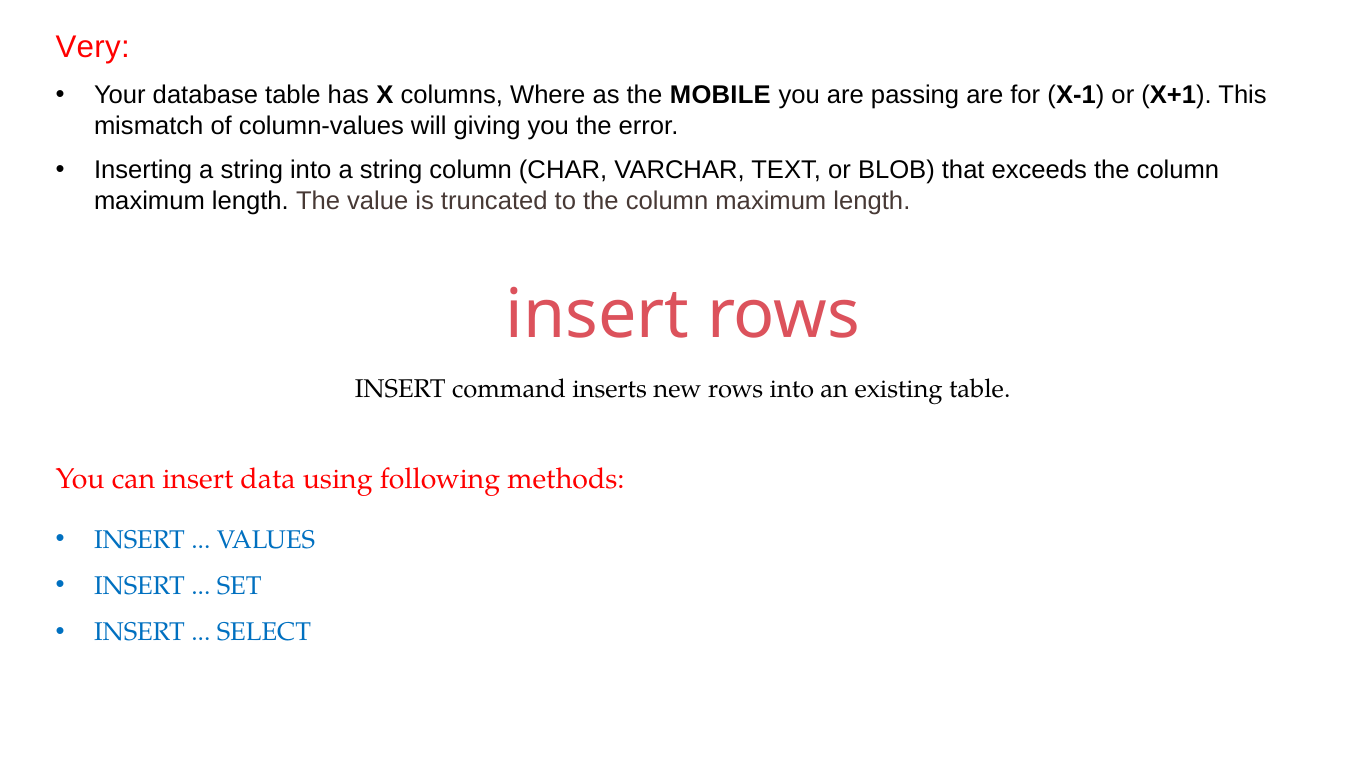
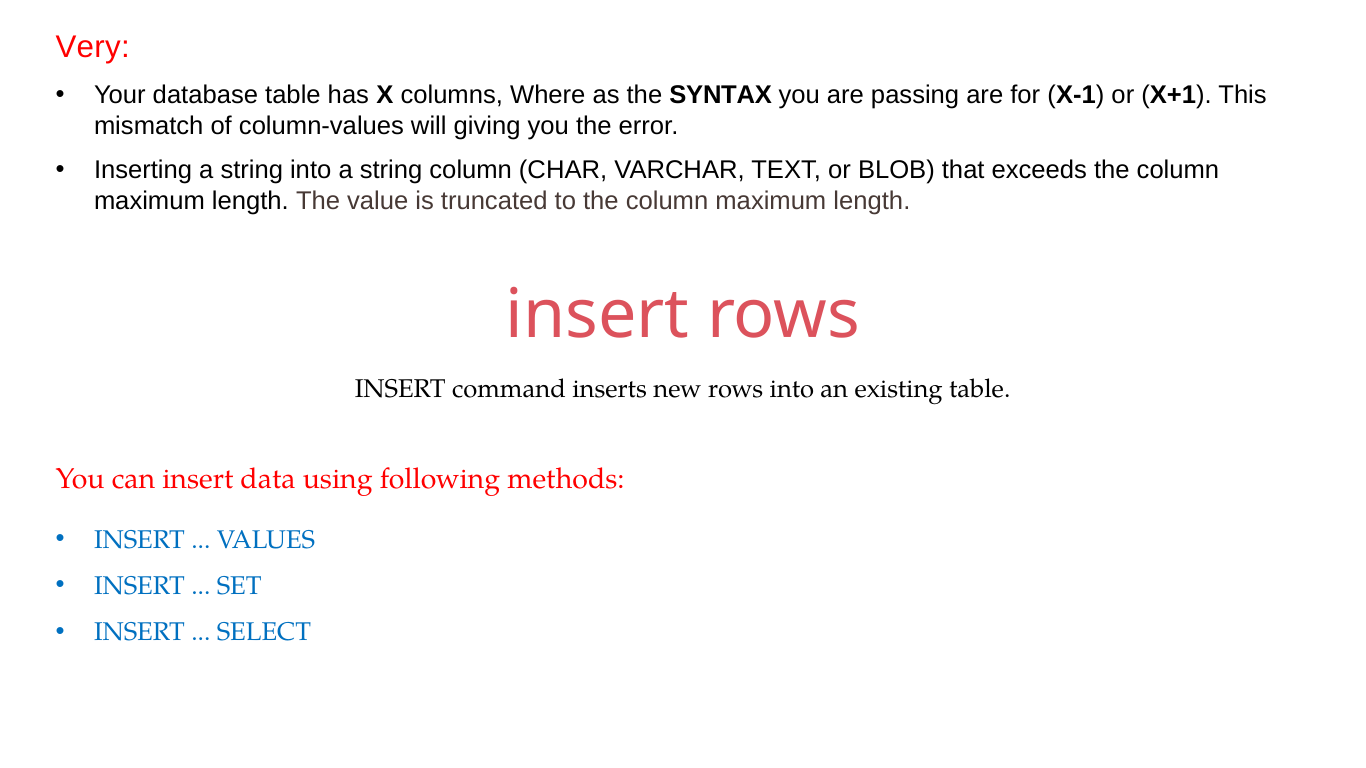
MOBILE: MOBILE -> SYNTAX
